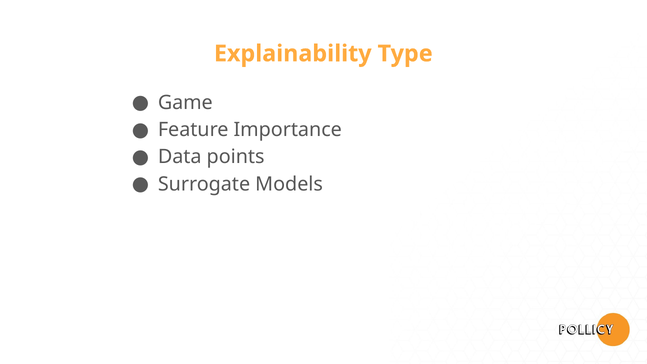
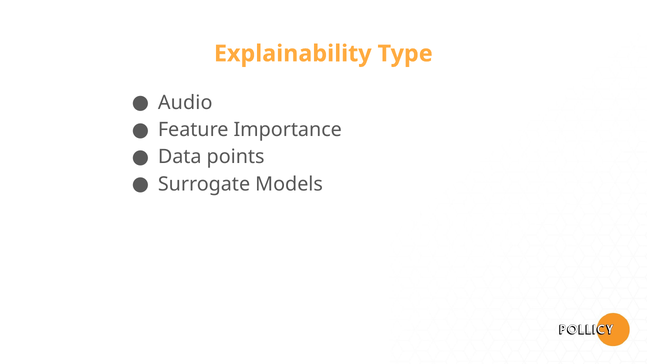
Game: Game -> Audio
